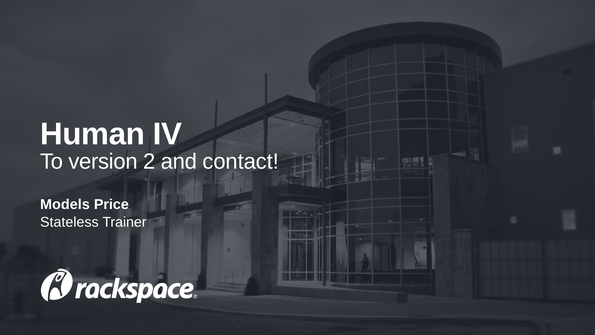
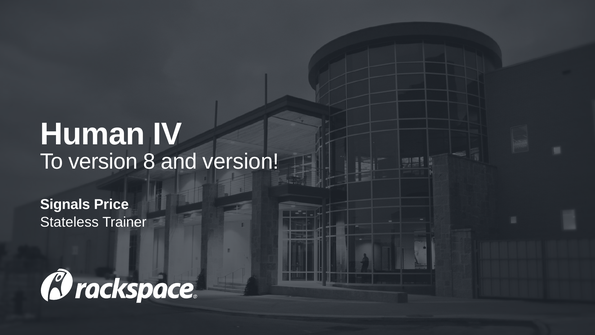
2: 2 -> 8
and contact: contact -> version
Models: Models -> Signals
